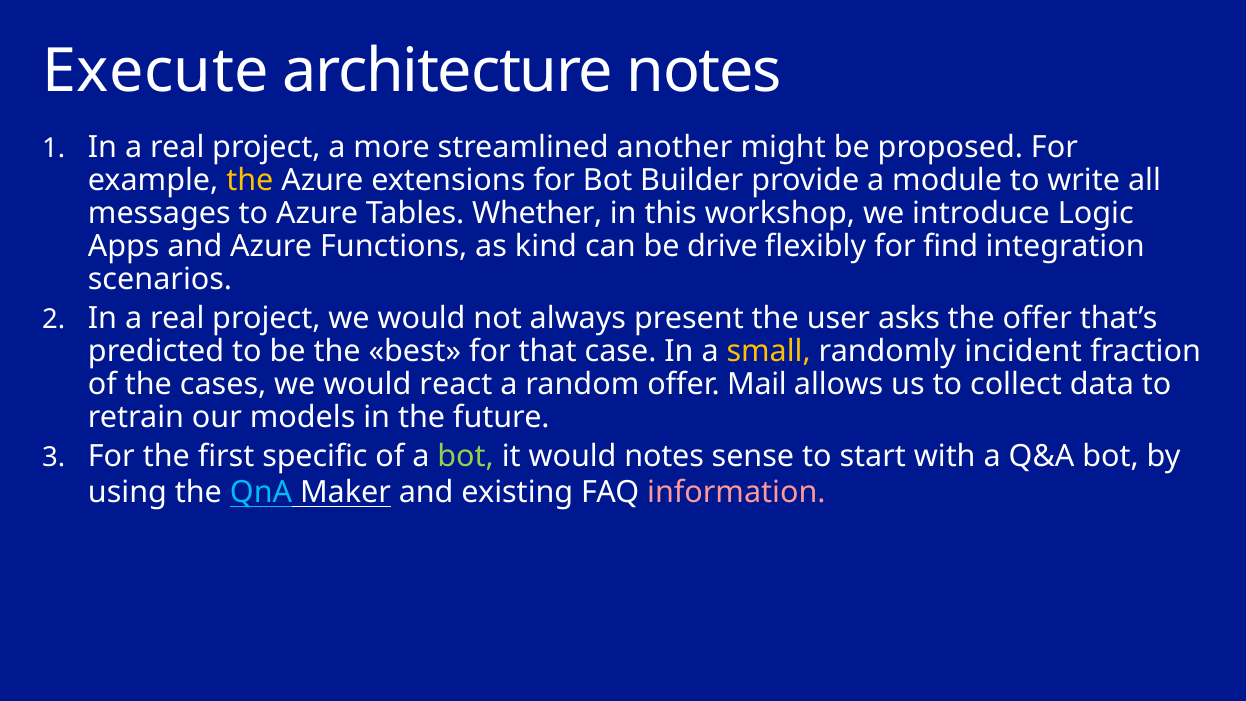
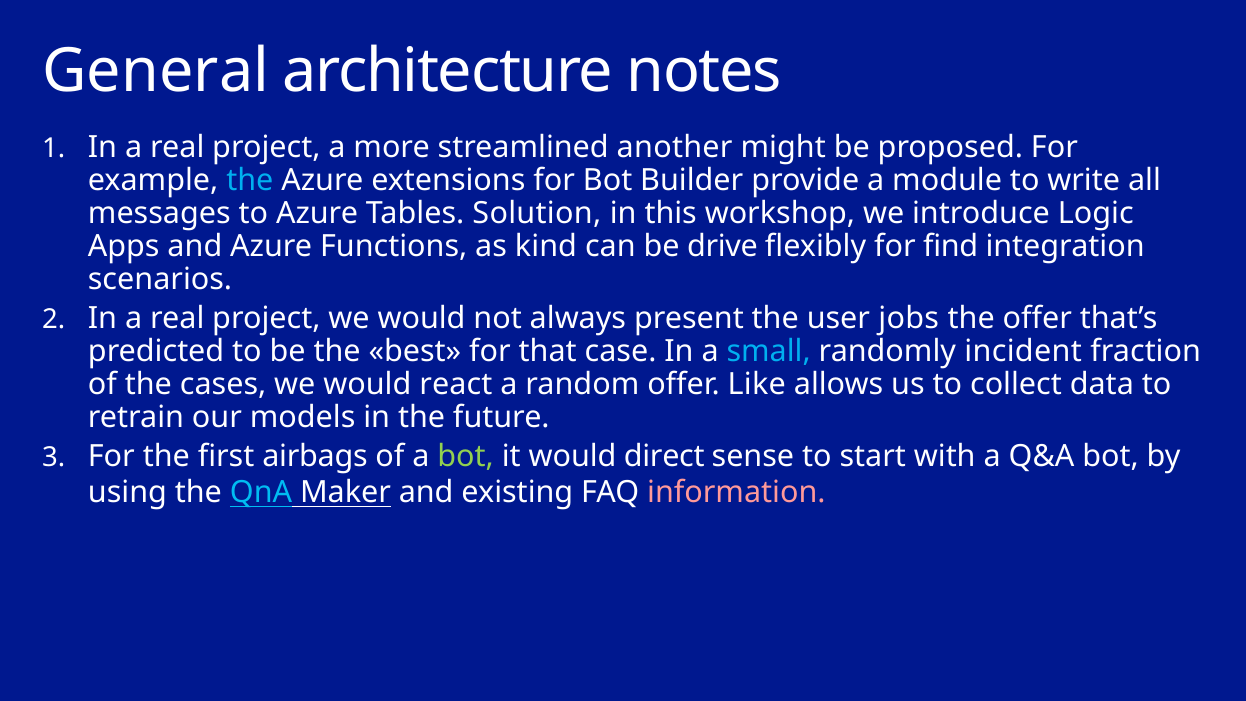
Execute: Execute -> General
the at (250, 180) colour: yellow -> light blue
Whether: Whether -> Solution
asks: asks -> jobs
small colour: yellow -> light blue
Mail: Mail -> Like
specific: specific -> airbags
would notes: notes -> direct
